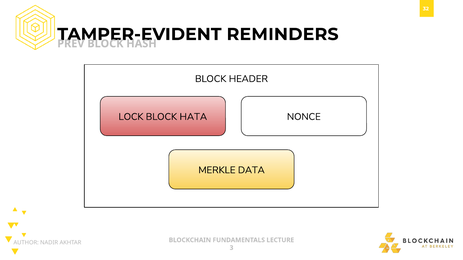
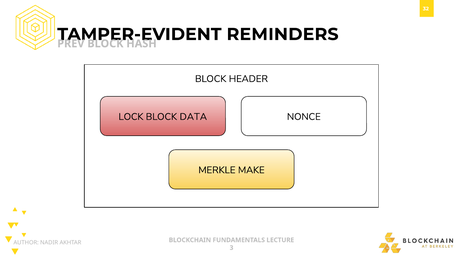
HATA: HATA -> DATA
DATA: DATA -> MAKE
